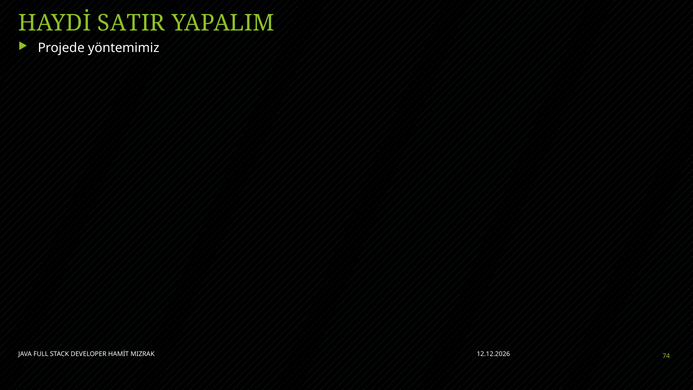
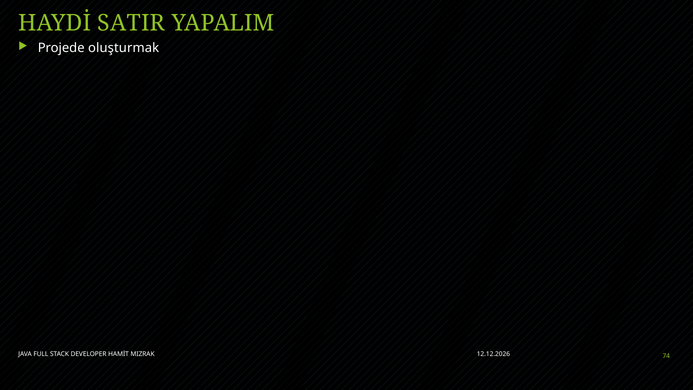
yöntemimiz: yöntemimiz -> oluşturmak
